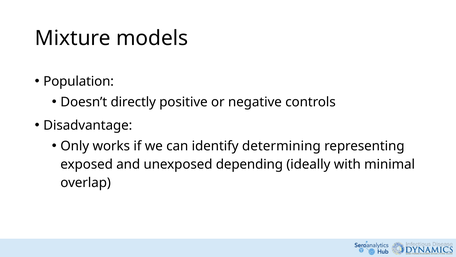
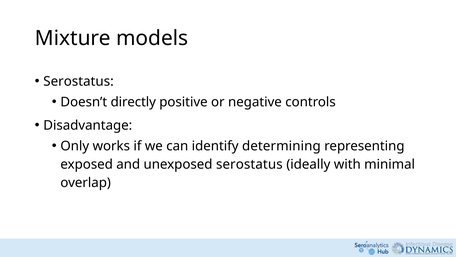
Population at (79, 81): Population -> Serostatus
unexposed depending: depending -> serostatus
